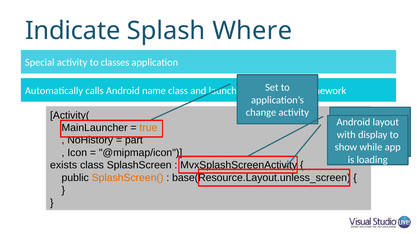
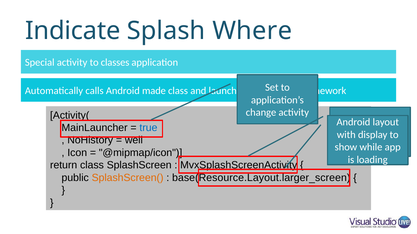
name: name -> made
true colour: orange -> blue
part: part -> well
exists: exists -> return
base(Resource.Layout.unless_screen: base(Resource.Layout.unless_screen -> base(Resource.Layout.larger_screen
